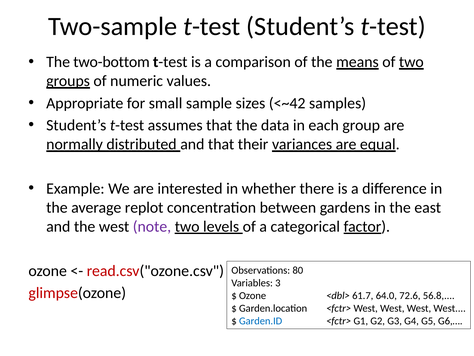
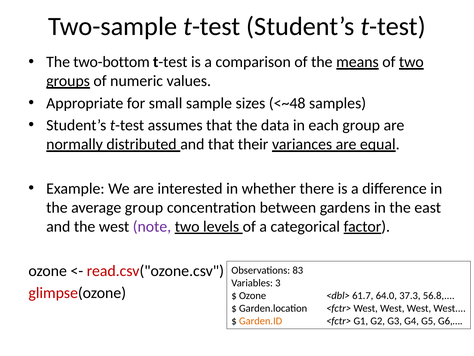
<~42: <~42 -> <~48
average replot: replot -> group
80: 80 -> 83
72.6: 72.6 -> 37.3
Garden.ID colour: blue -> orange
